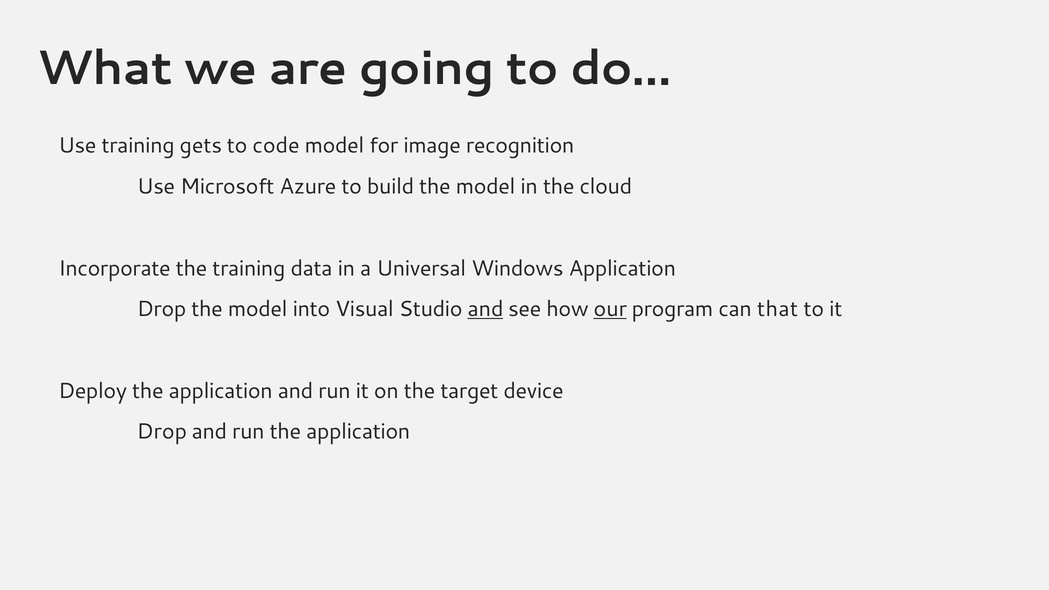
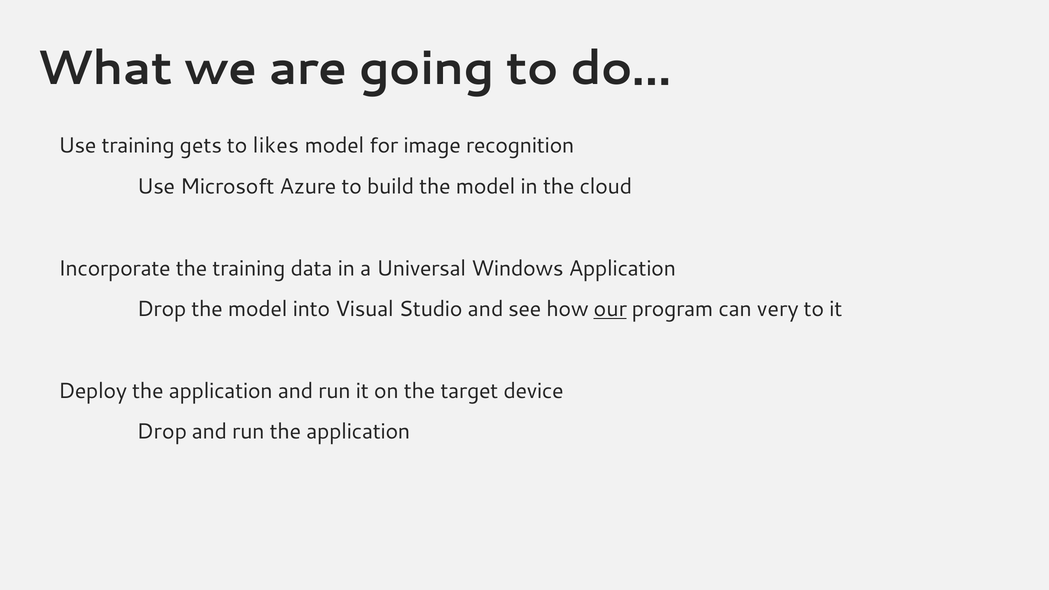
code: code -> likes
and at (485, 309) underline: present -> none
that: that -> very
